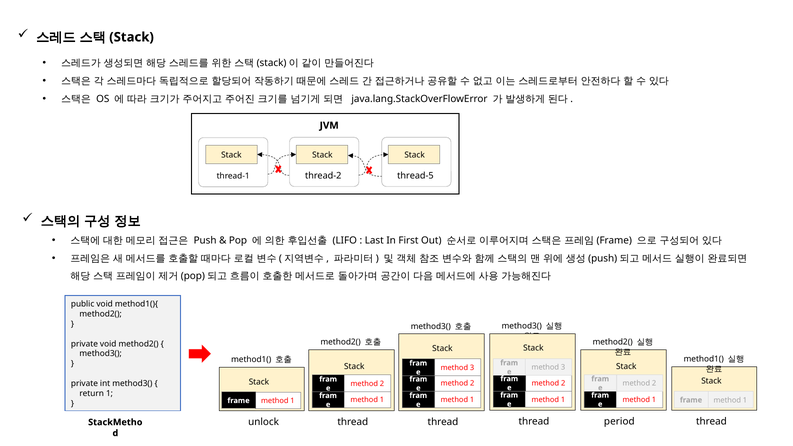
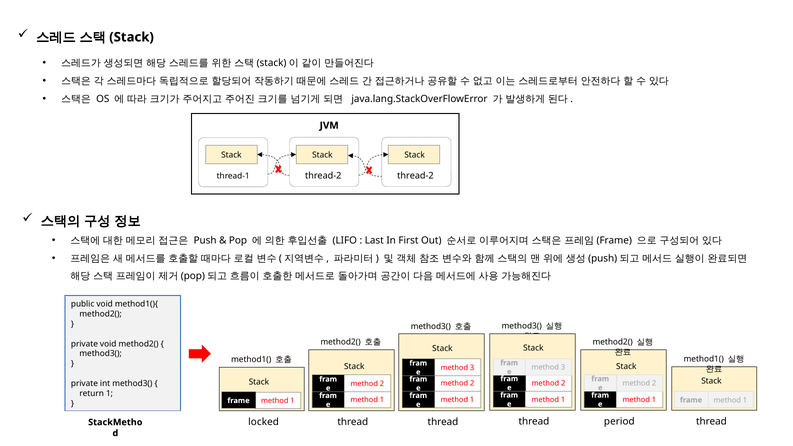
thread-5 at (415, 176): thread-5 -> thread-2
unlock: unlock -> locked
